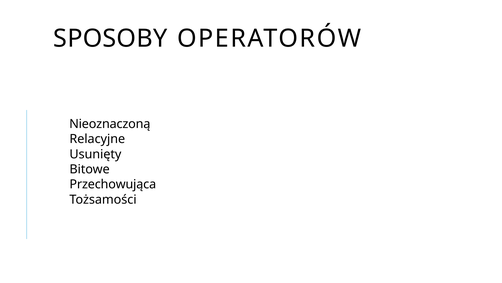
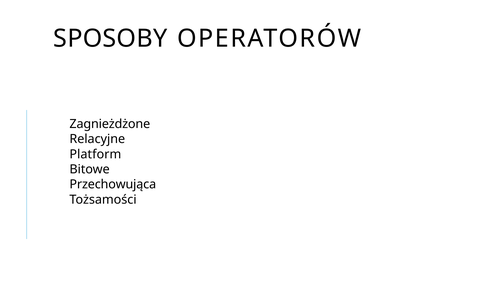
Nieoznaczoną: Nieoznaczoną -> Zagnieżdżone
Usunięty: Usunięty -> Platform
